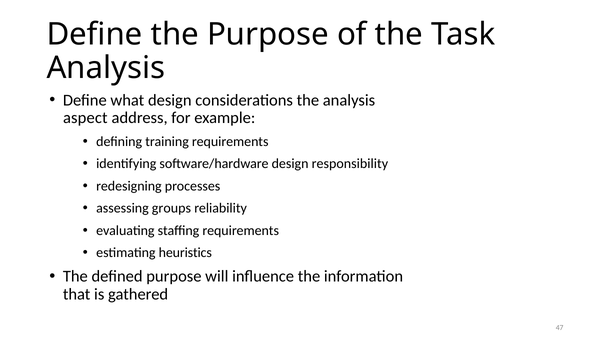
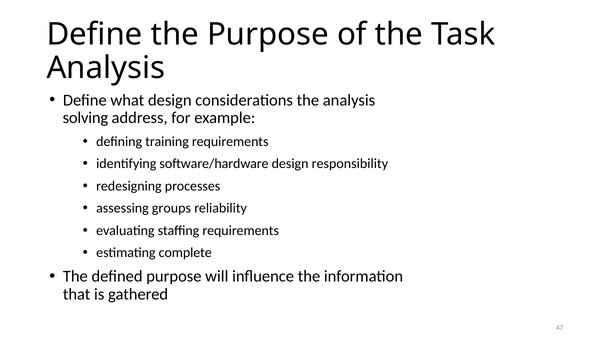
aspect: aspect -> solving
heuristics: heuristics -> complete
